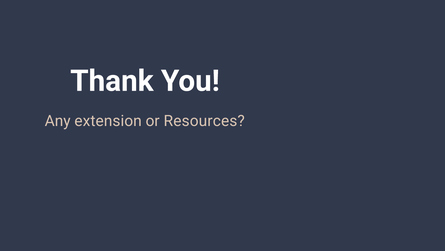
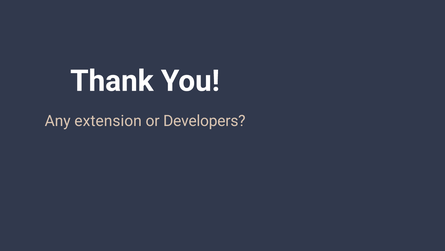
Resources: Resources -> Developers
